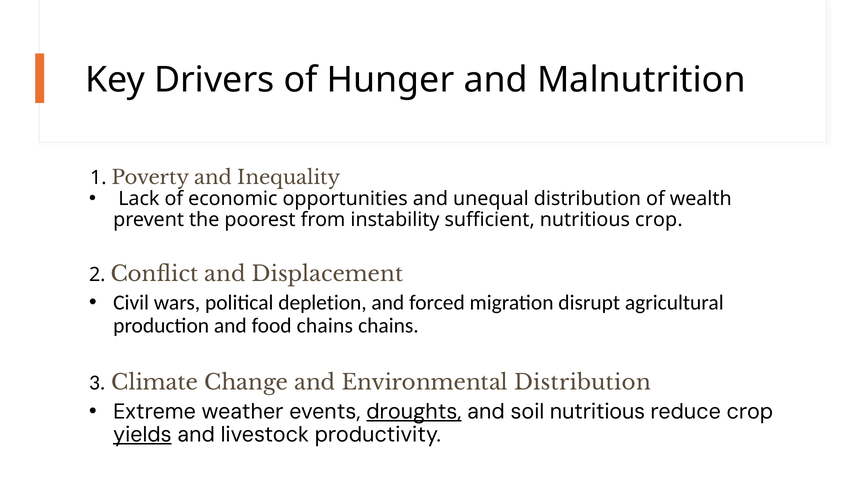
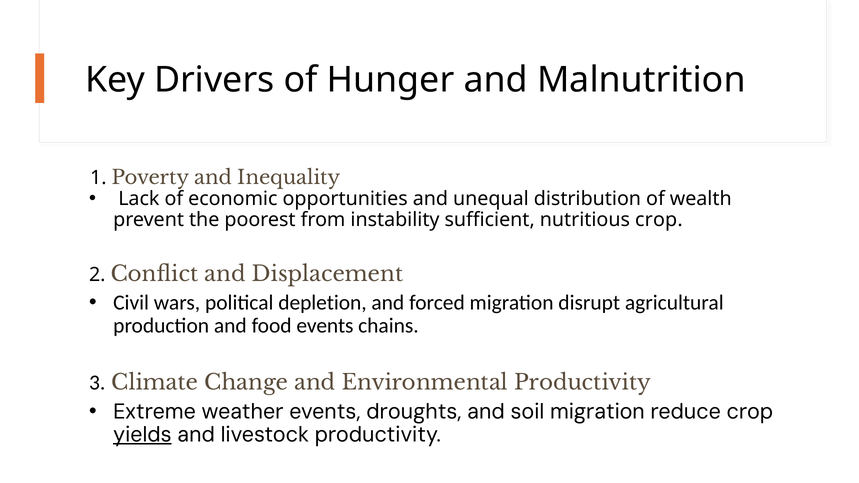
food chains: chains -> events
Environmental Distribution: Distribution -> Productivity
droughts underline: present -> none
soil nutritious: nutritious -> migration
